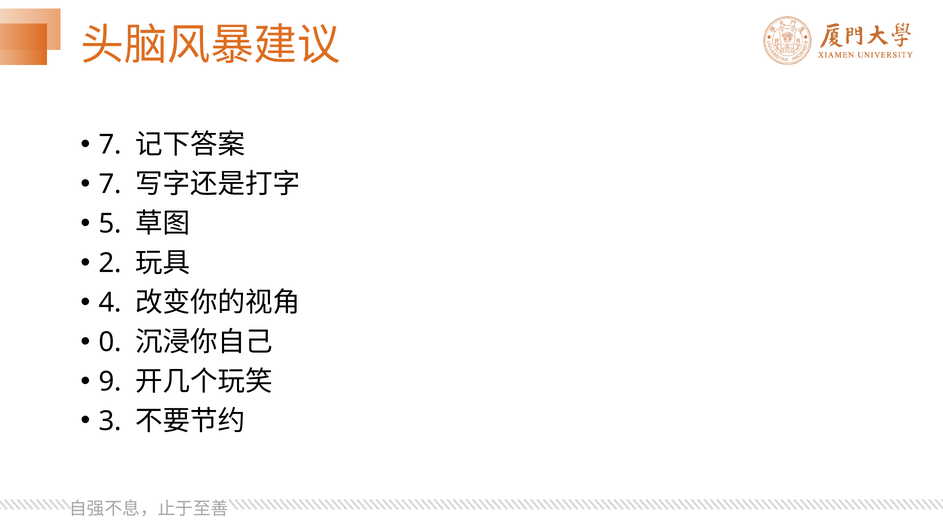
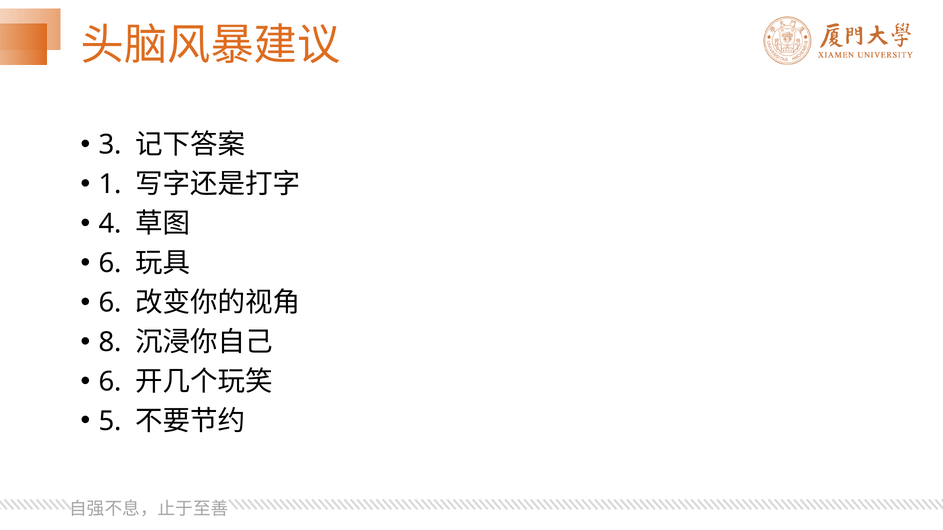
7 at (110, 145): 7 -> 3
7 at (110, 184): 7 -> 1
5: 5 -> 4
2 at (110, 263): 2 -> 6
4 at (110, 303): 4 -> 6
0: 0 -> 8
9 at (110, 382): 9 -> 6
3: 3 -> 5
